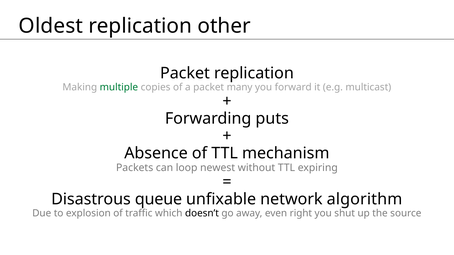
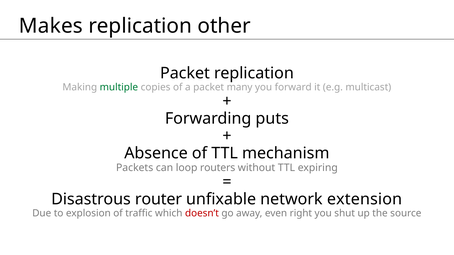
Oldest: Oldest -> Makes
newest: newest -> routers
queue: queue -> router
algorithm: algorithm -> extension
doesn’t colour: black -> red
